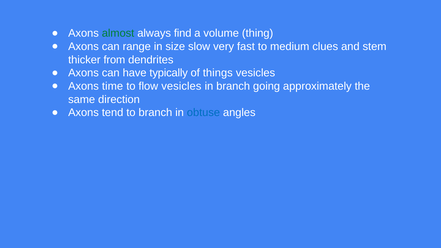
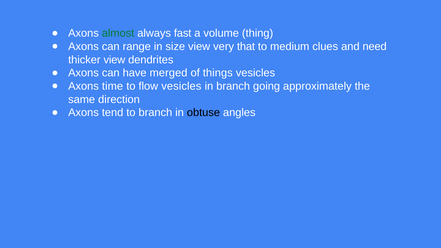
find: find -> fast
size slow: slow -> view
fast: fast -> that
stem: stem -> need
thicker from: from -> view
typically: typically -> merged
obtuse colour: blue -> black
